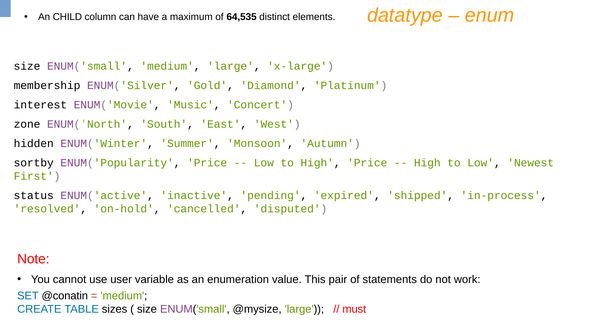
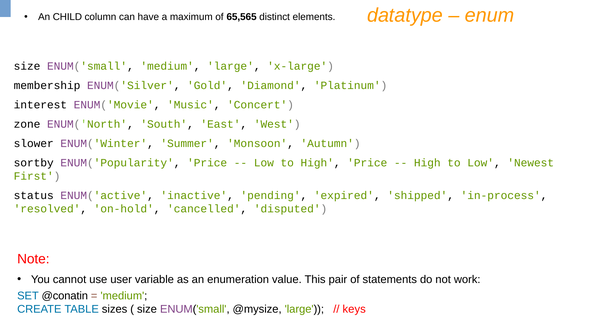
64,535: 64,535 -> 65,565
hidden: hidden -> slower
must: must -> keys
